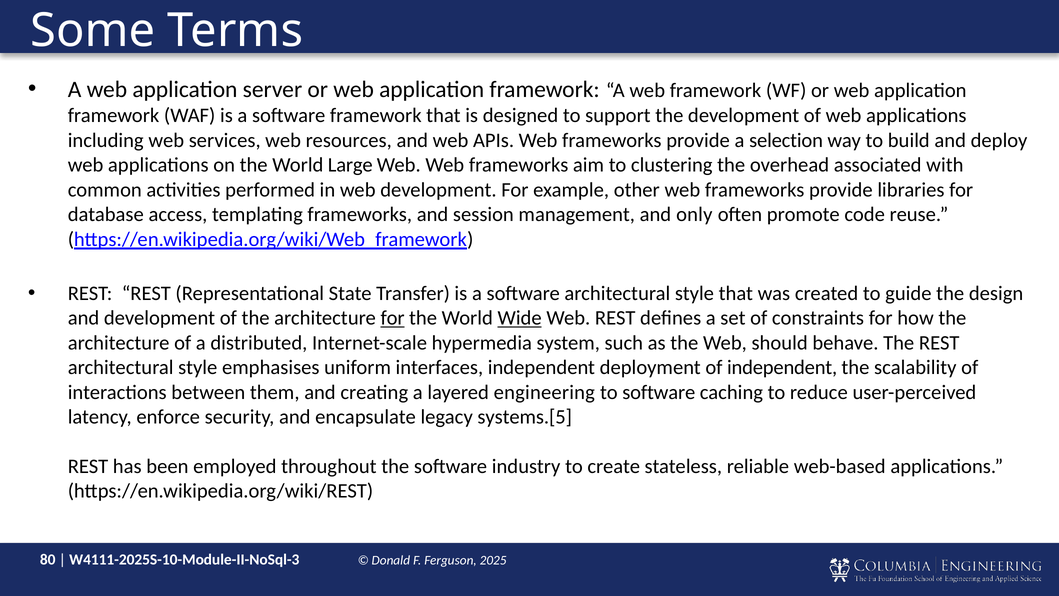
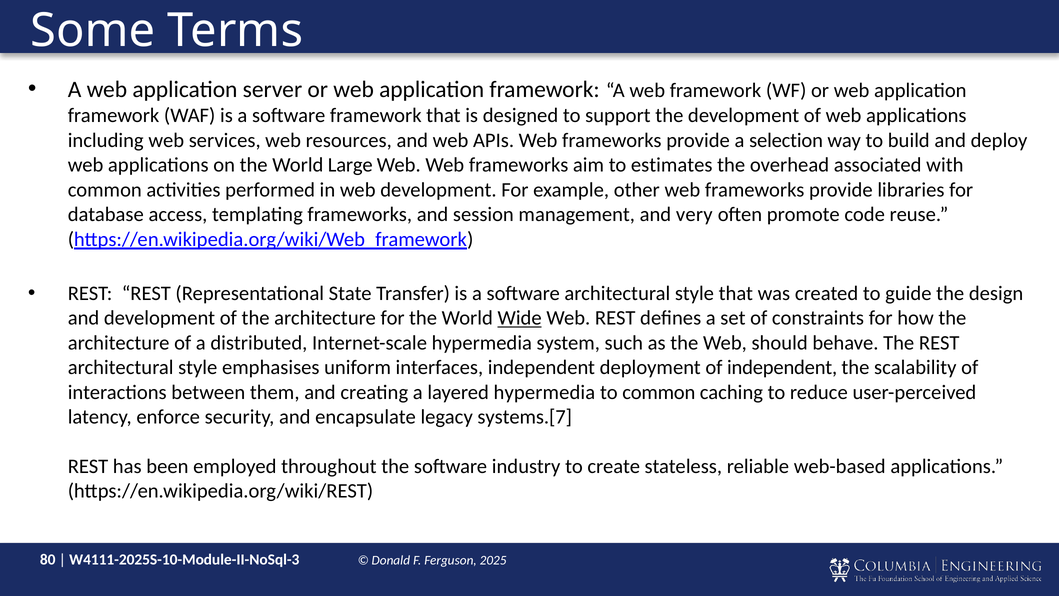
clustering: clustering -> estimates
only: only -> very
for at (393, 318) underline: present -> none
layered engineering: engineering -> hypermedia
to software: software -> common
systems.[5: systems.[5 -> systems.[7
